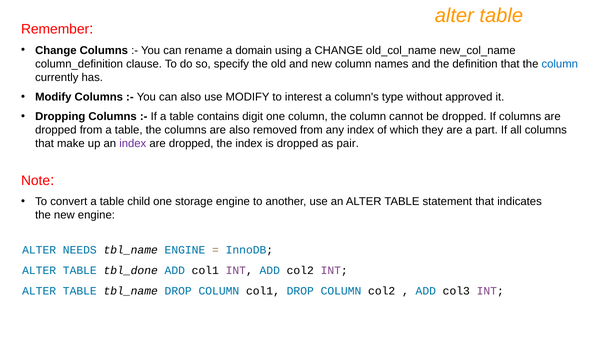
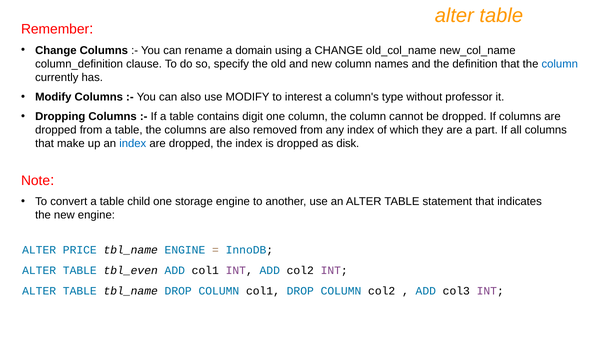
approved: approved -> professor
index at (133, 144) colour: purple -> blue
pair: pair -> disk
NEEDS: NEEDS -> PRICE
tbl_done: tbl_done -> tbl_even
